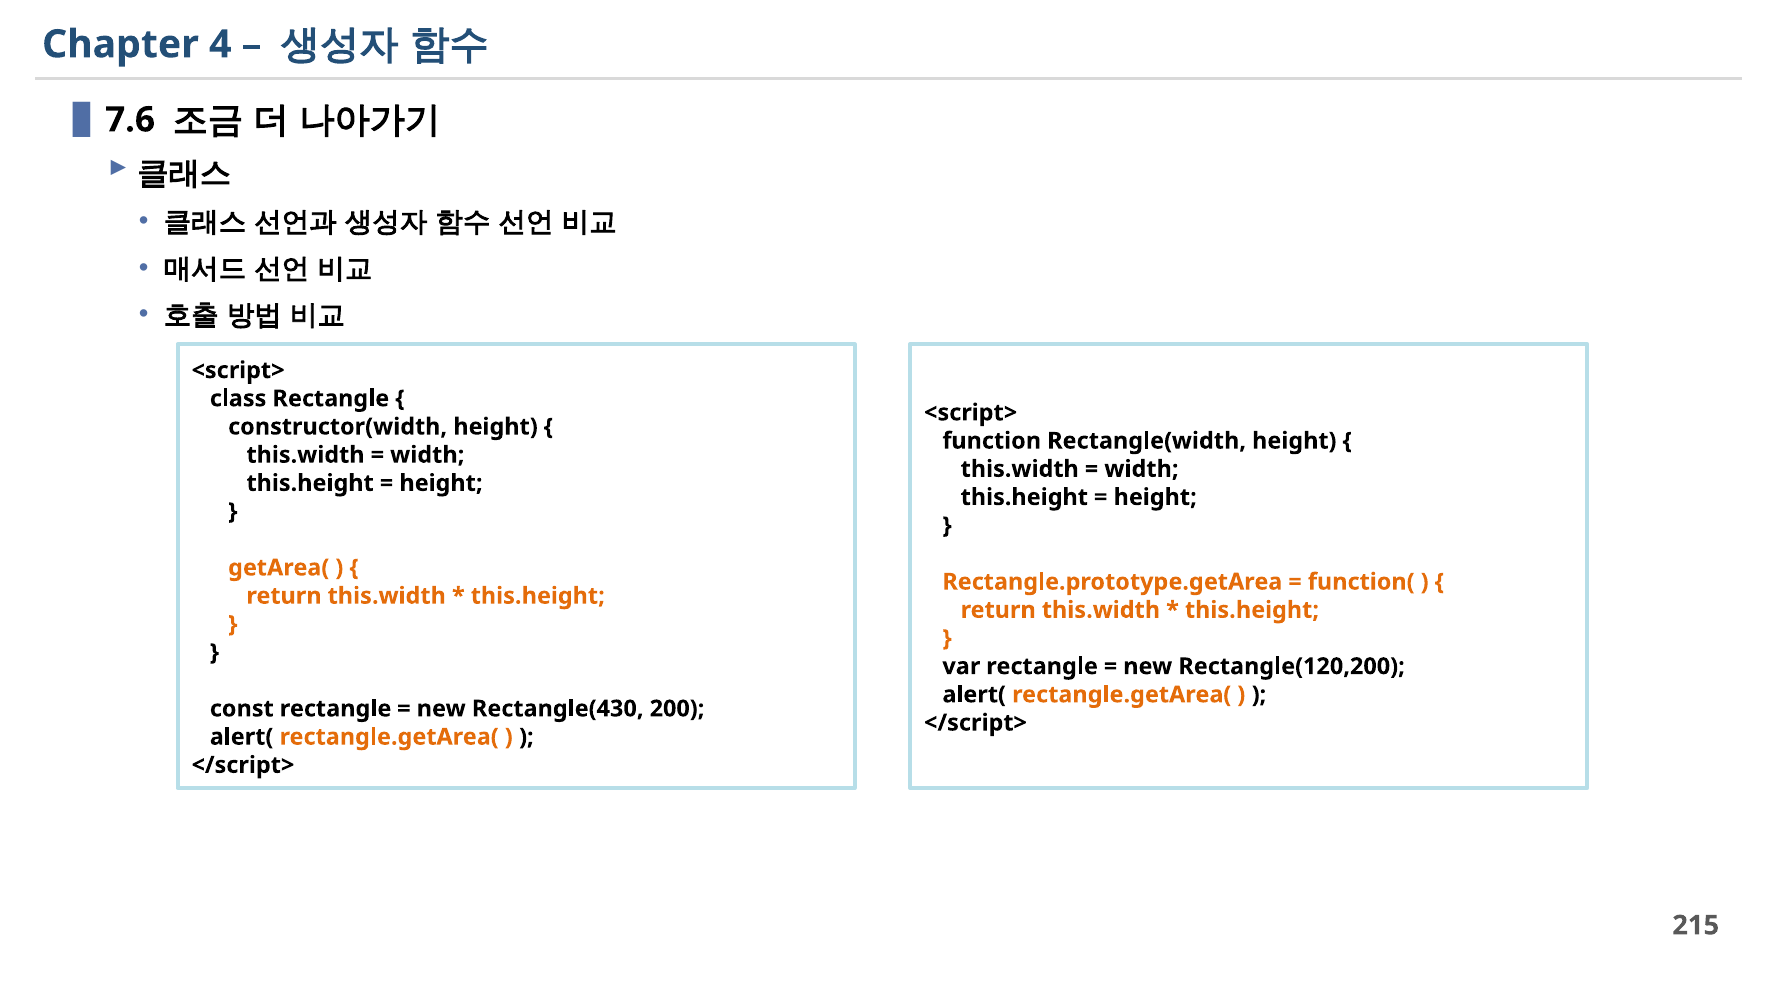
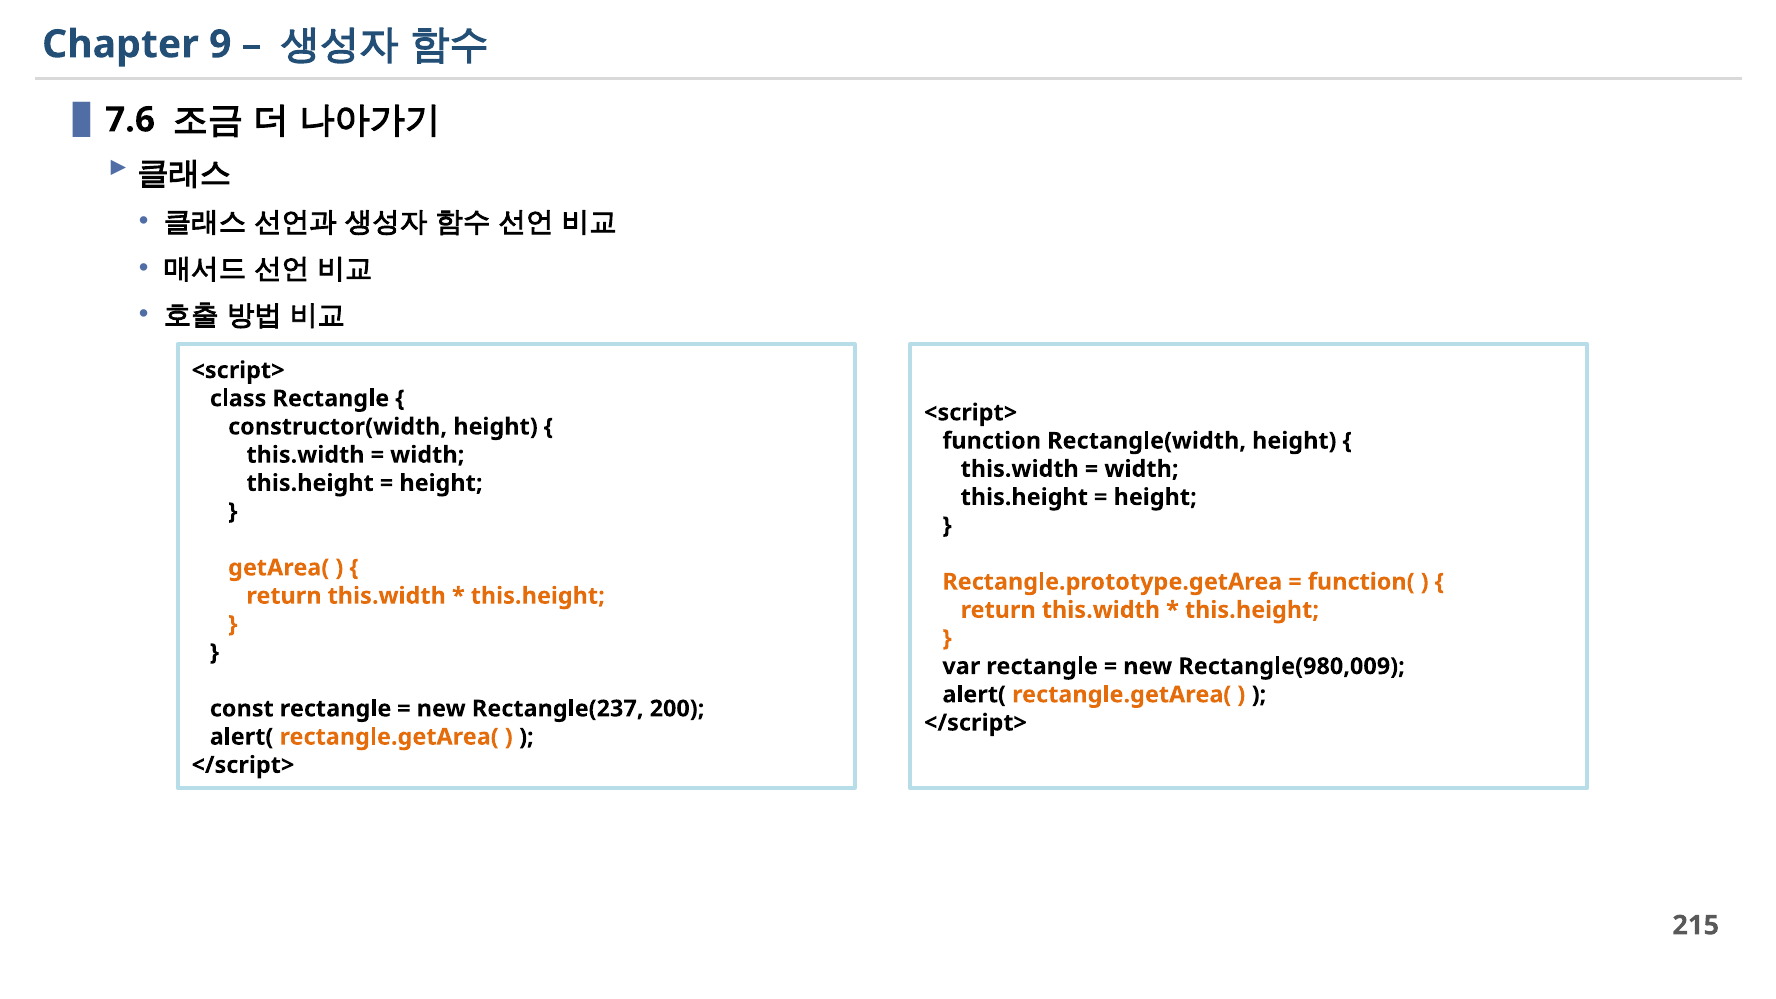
4: 4 -> 9
Rectangle(120,200: Rectangle(120,200 -> Rectangle(980,009
Rectangle(430: Rectangle(430 -> Rectangle(237
